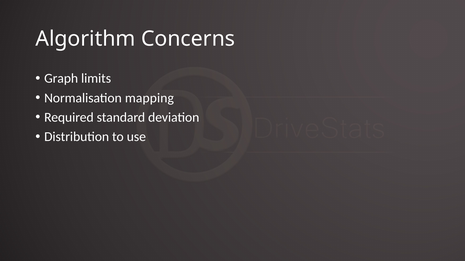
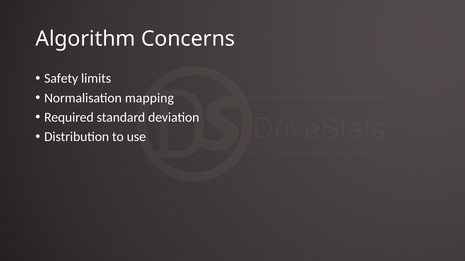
Graph: Graph -> Safety
